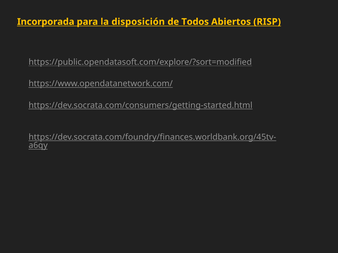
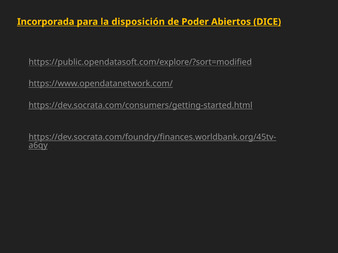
Todos: Todos -> Poder
RISP: RISP -> DICE
